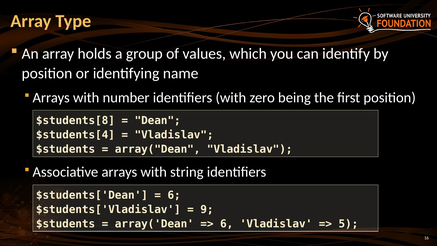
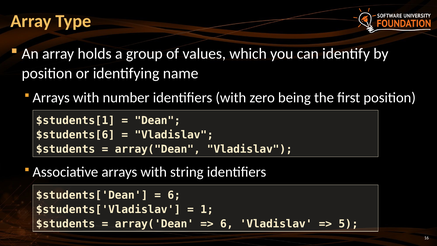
$students[8: $students[8 -> $students[1
$students[4: $students[4 -> $students[6
9: 9 -> 1
